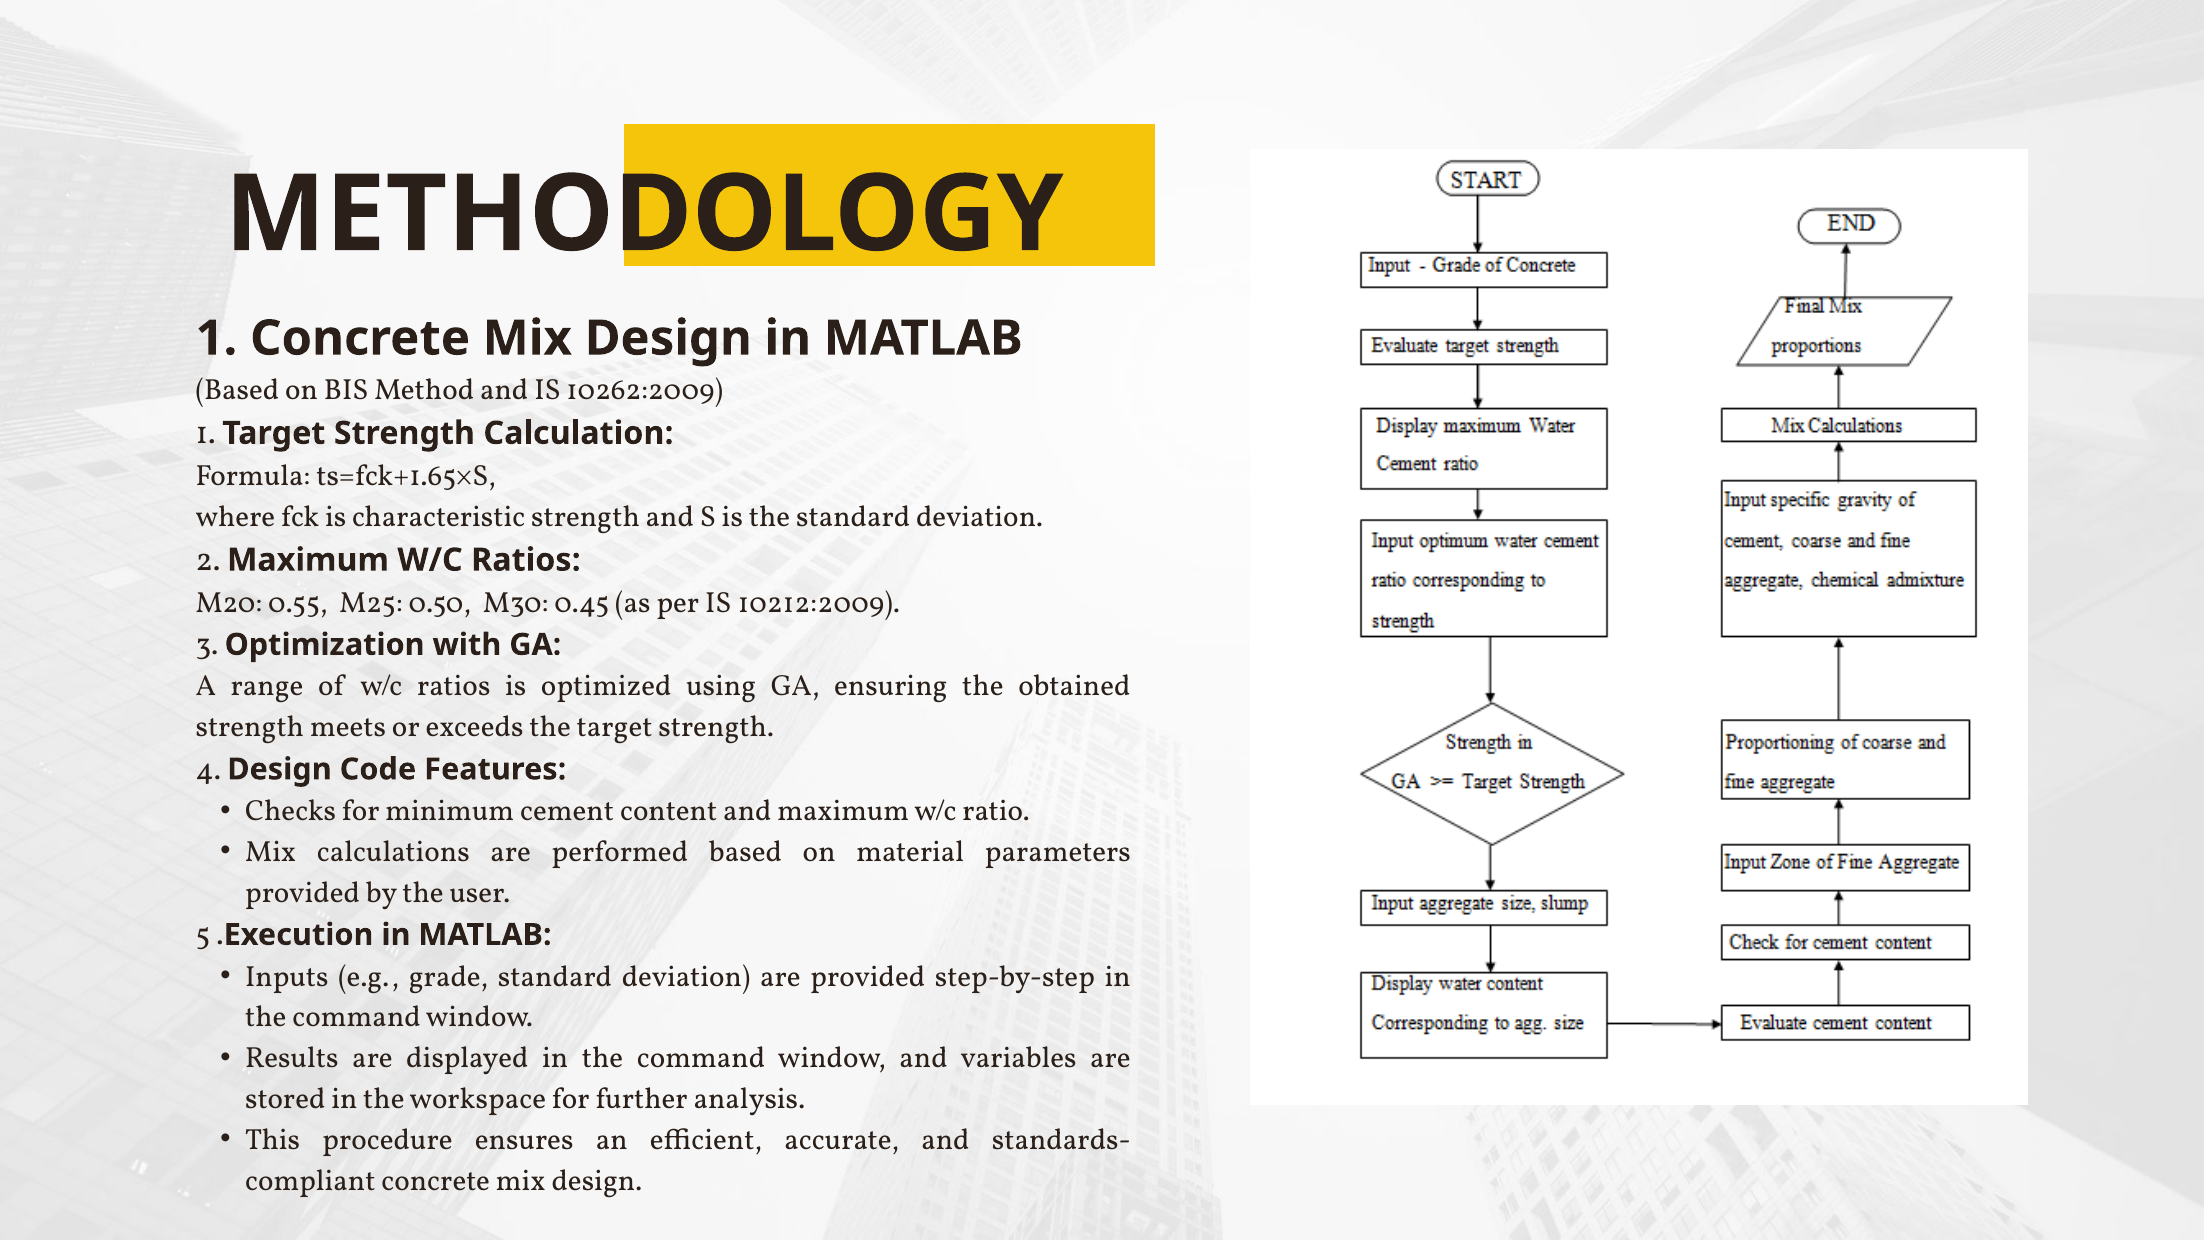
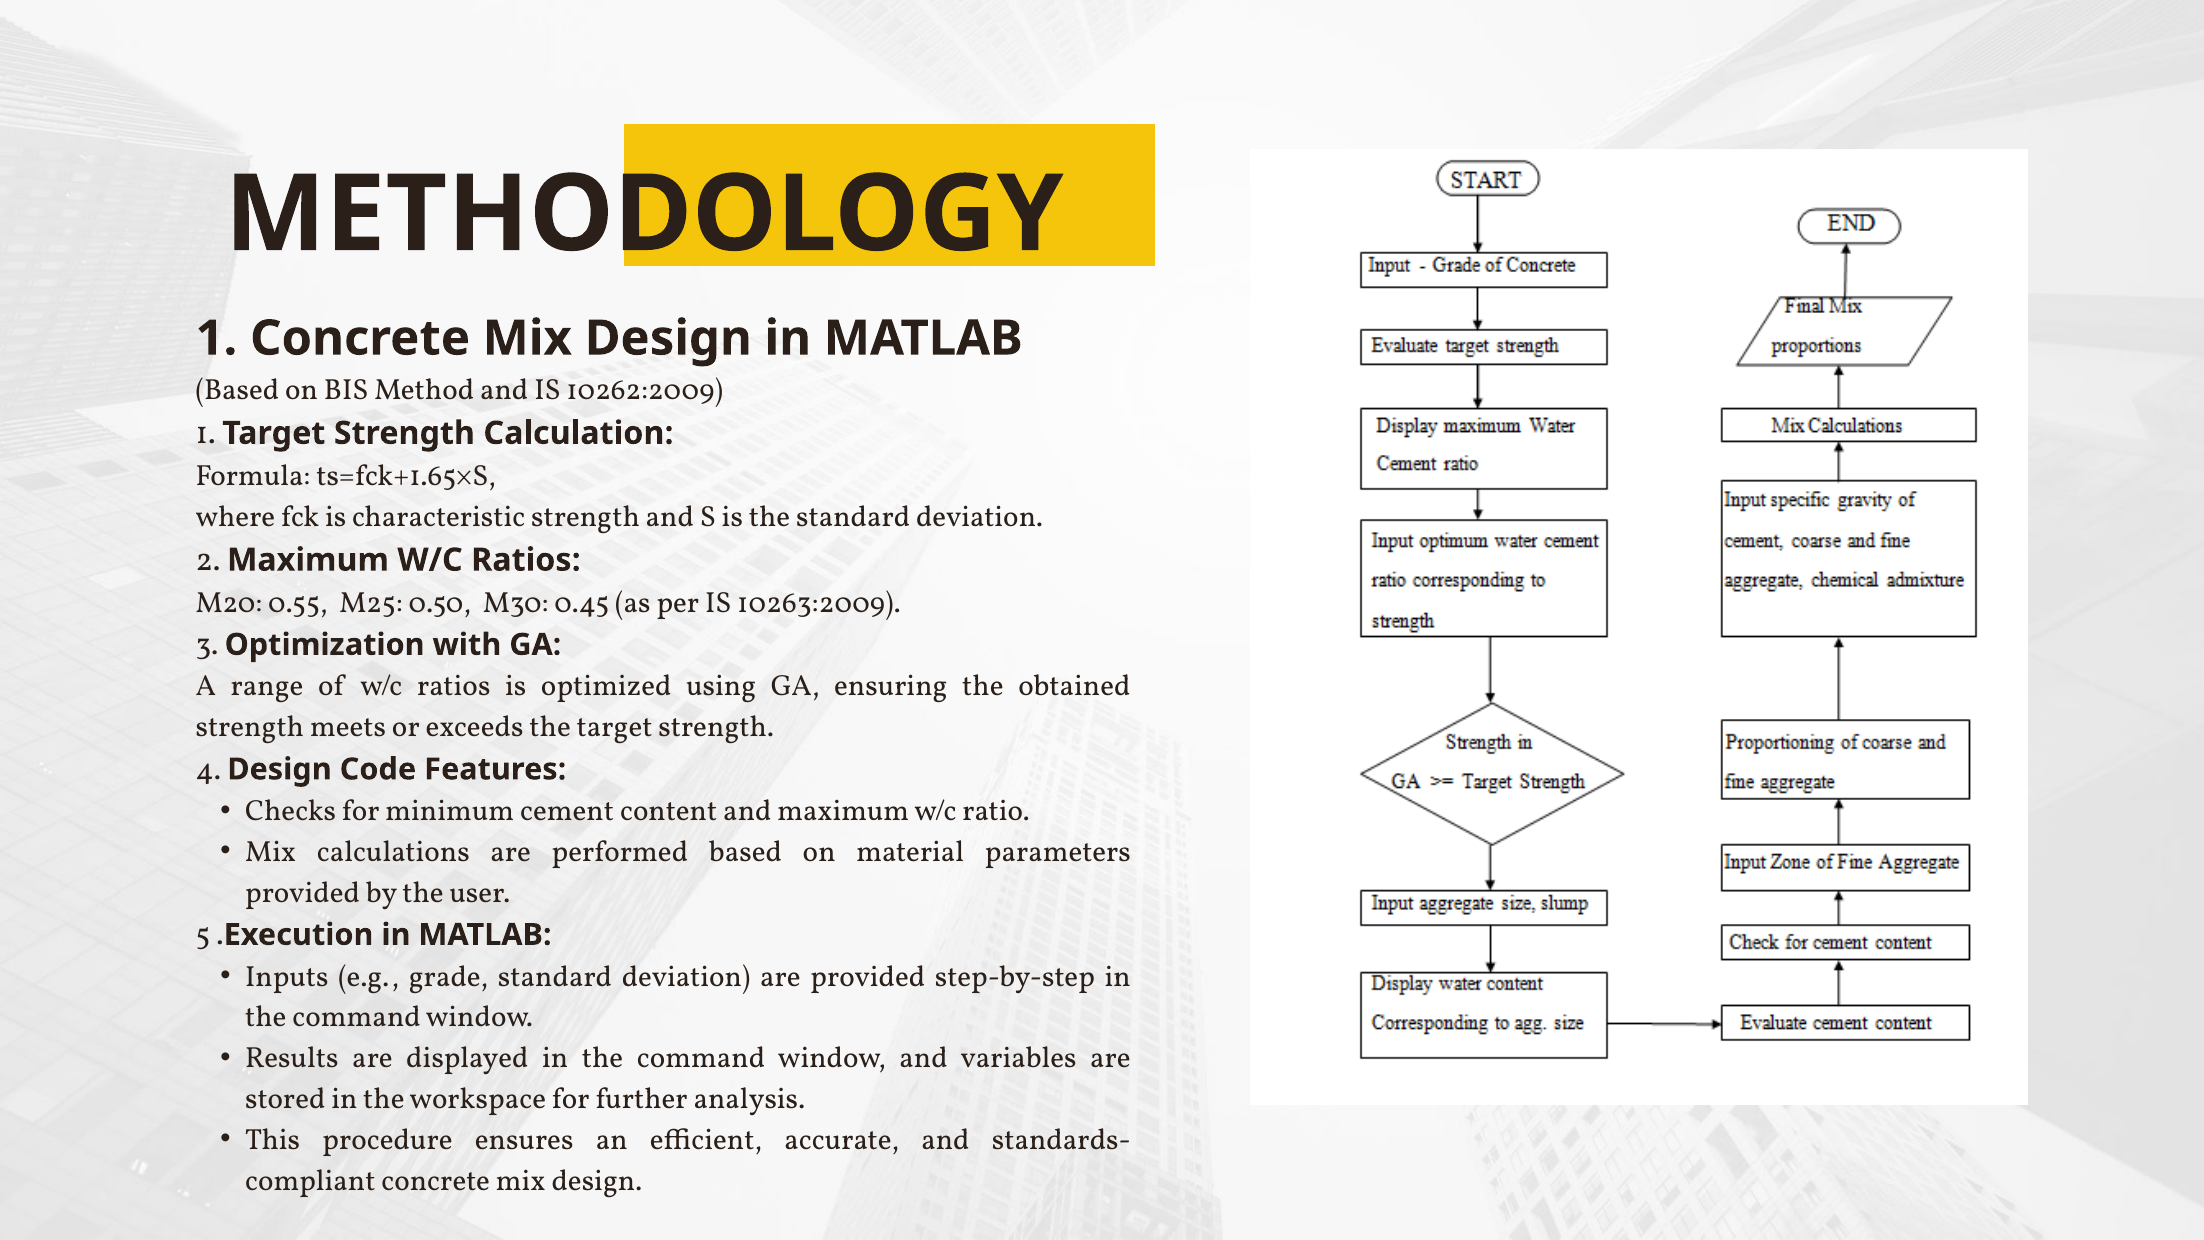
10212:2009: 10212:2009 -> 10263:2009
